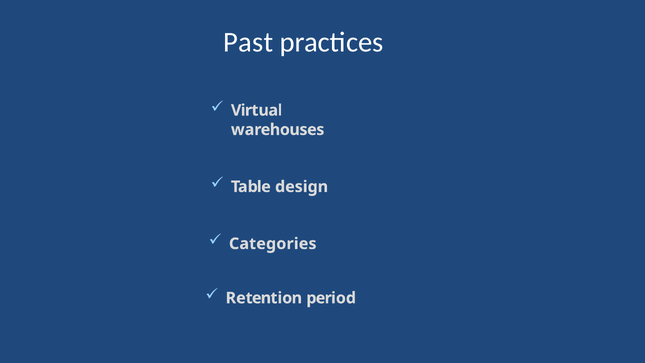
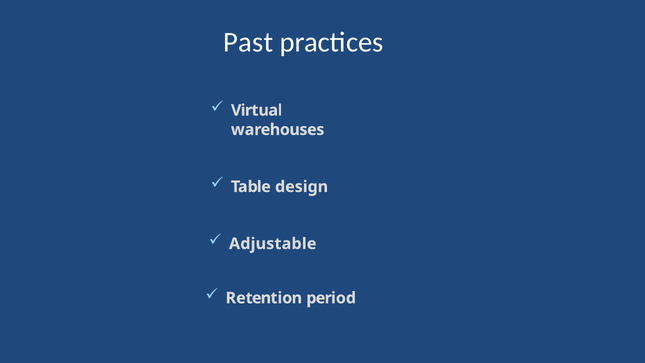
Categories: Categories -> Adjustable
